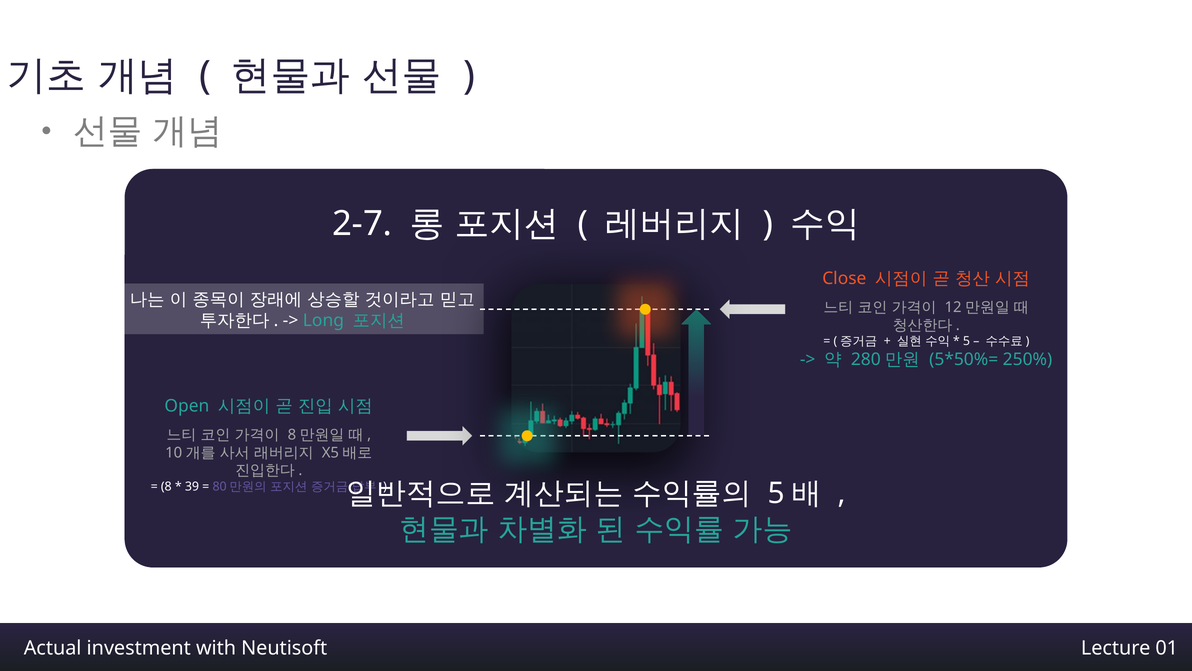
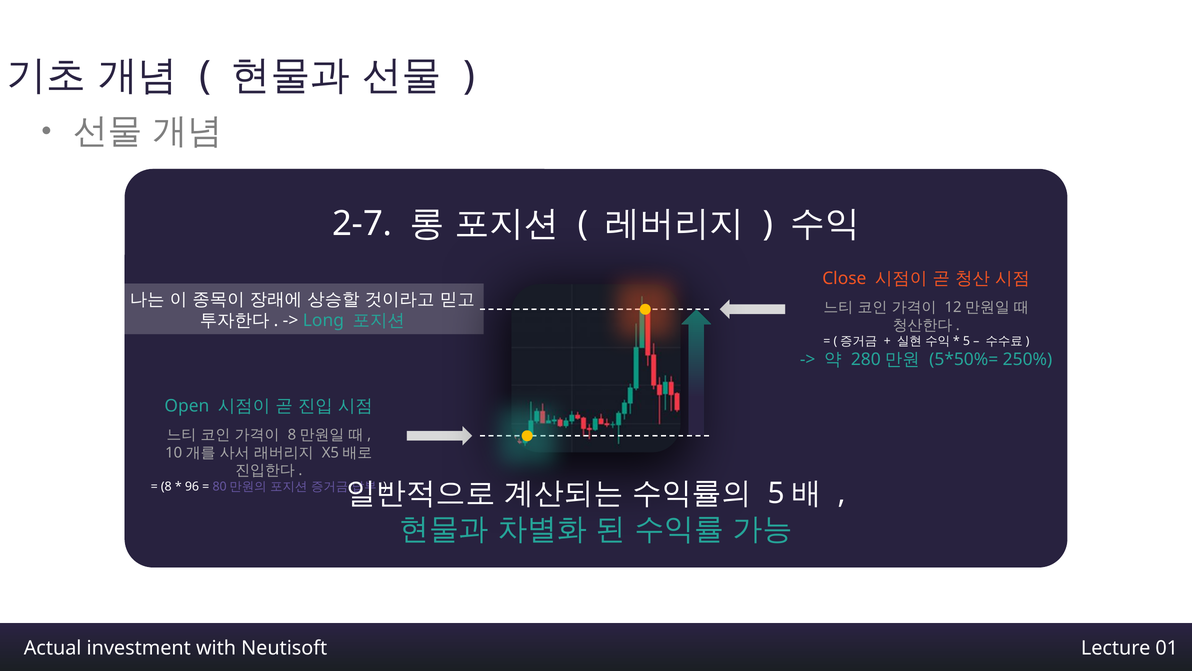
39: 39 -> 96
